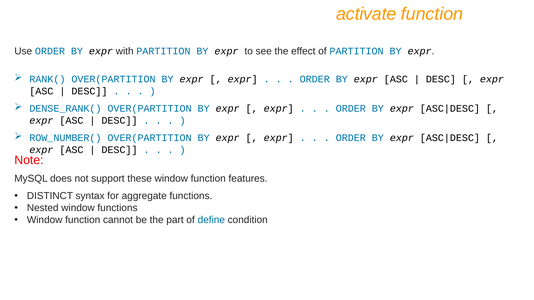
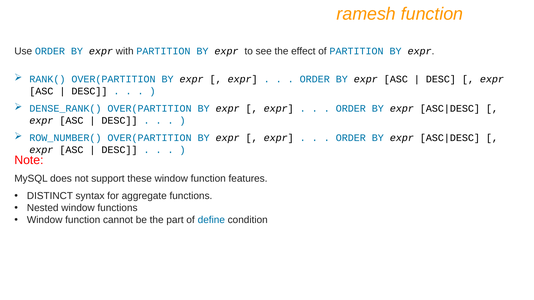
activate: activate -> ramesh
